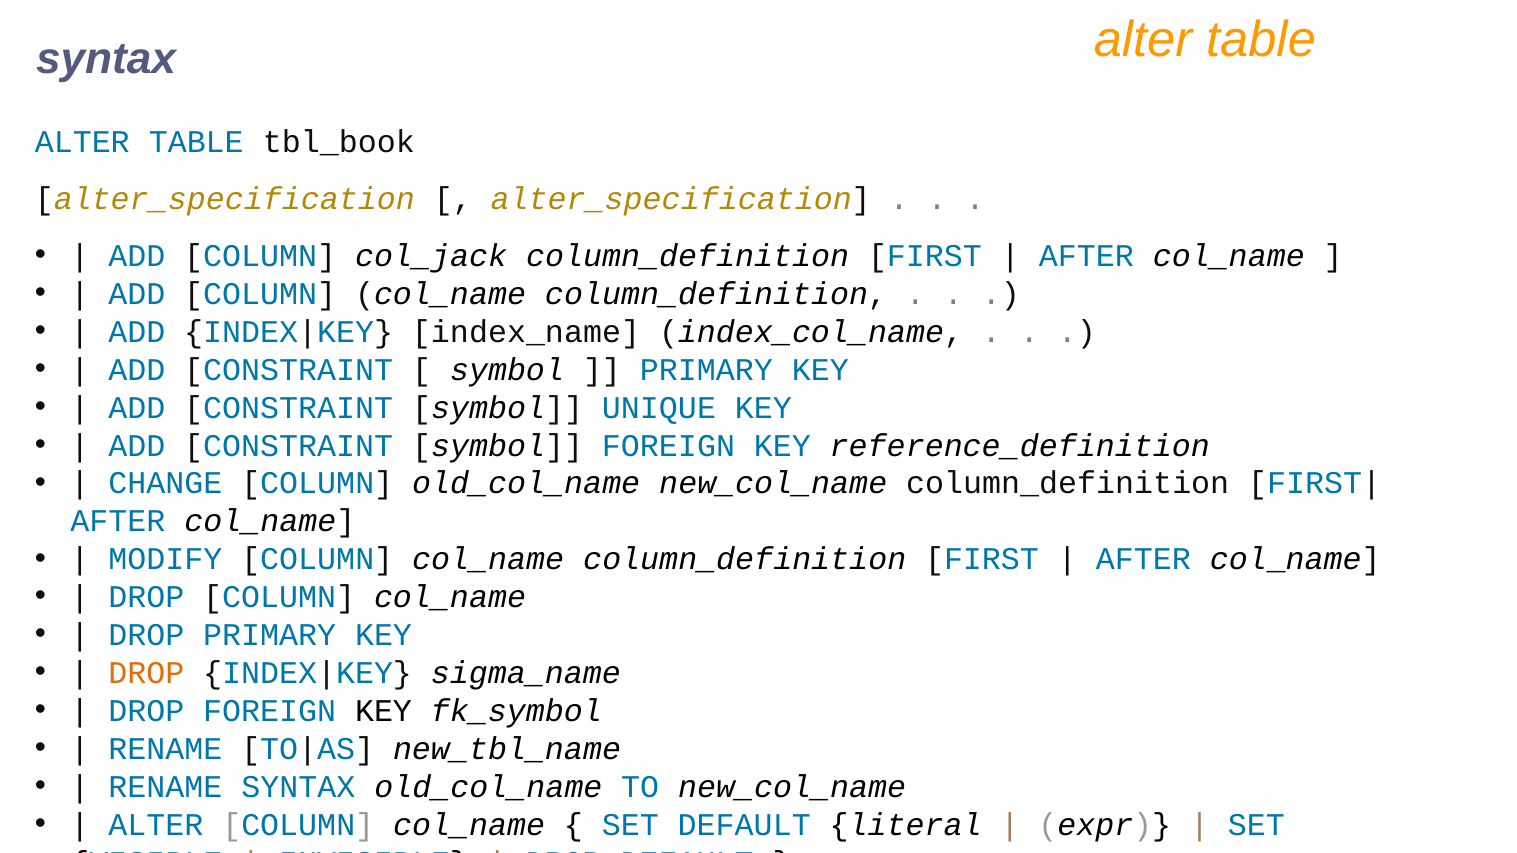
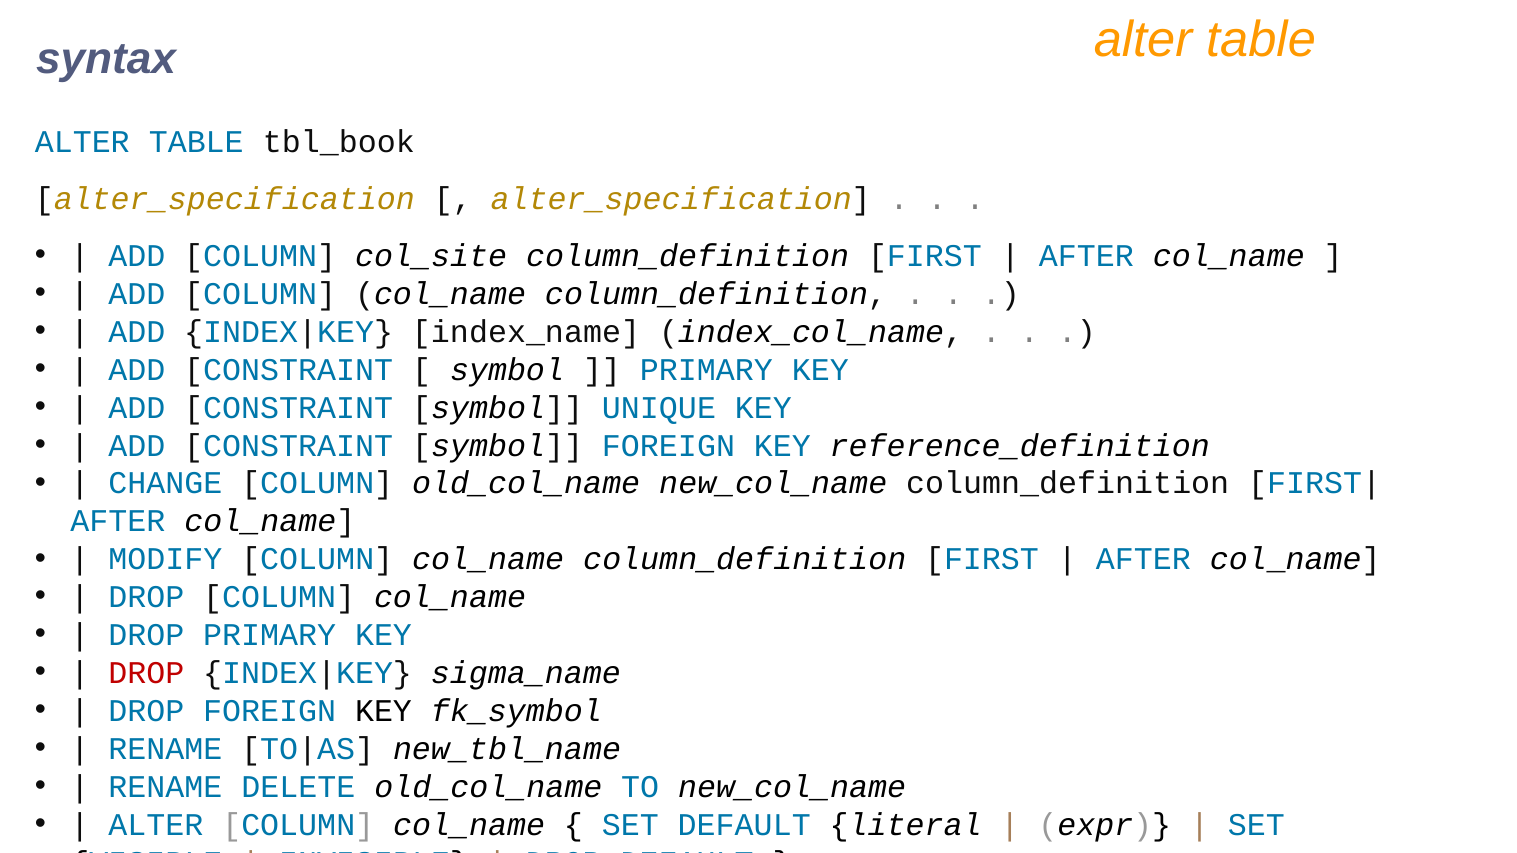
col_jack: col_jack -> col_site
DROP at (146, 673) colour: orange -> red
RENAME SYNTAX: SYNTAX -> DELETE
